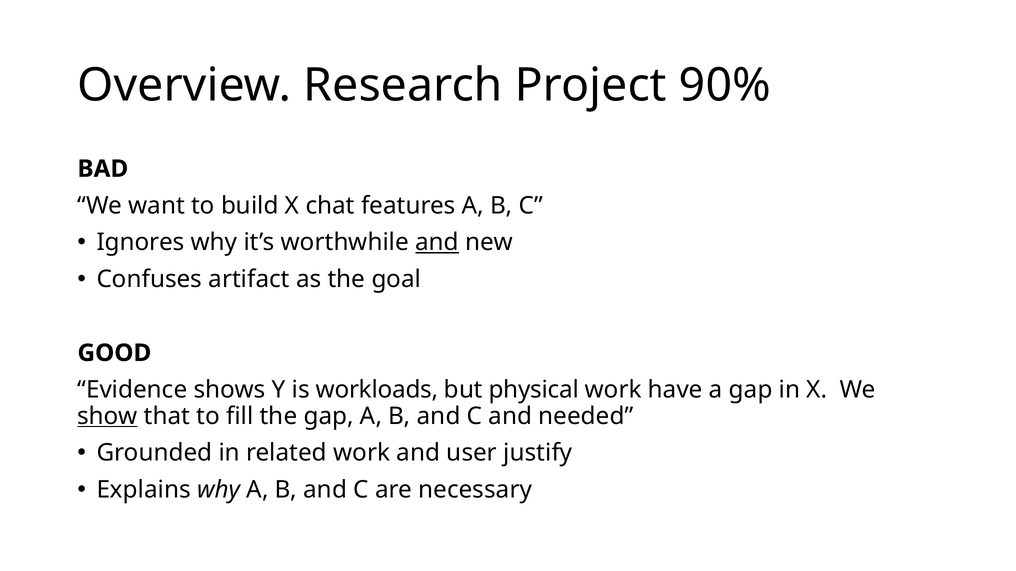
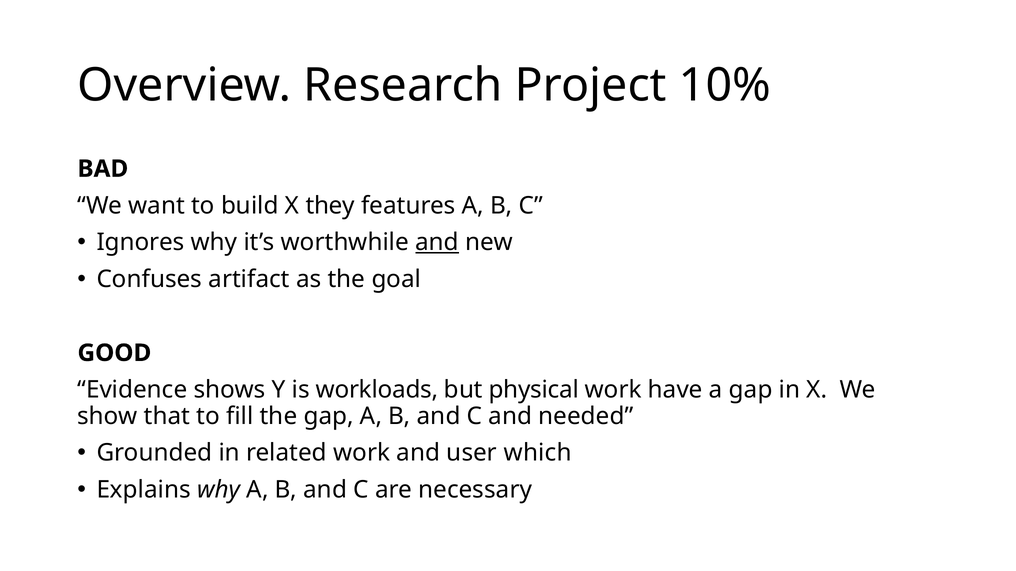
90%: 90% -> 10%
chat: chat -> they
show underline: present -> none
justify: justify -> which
